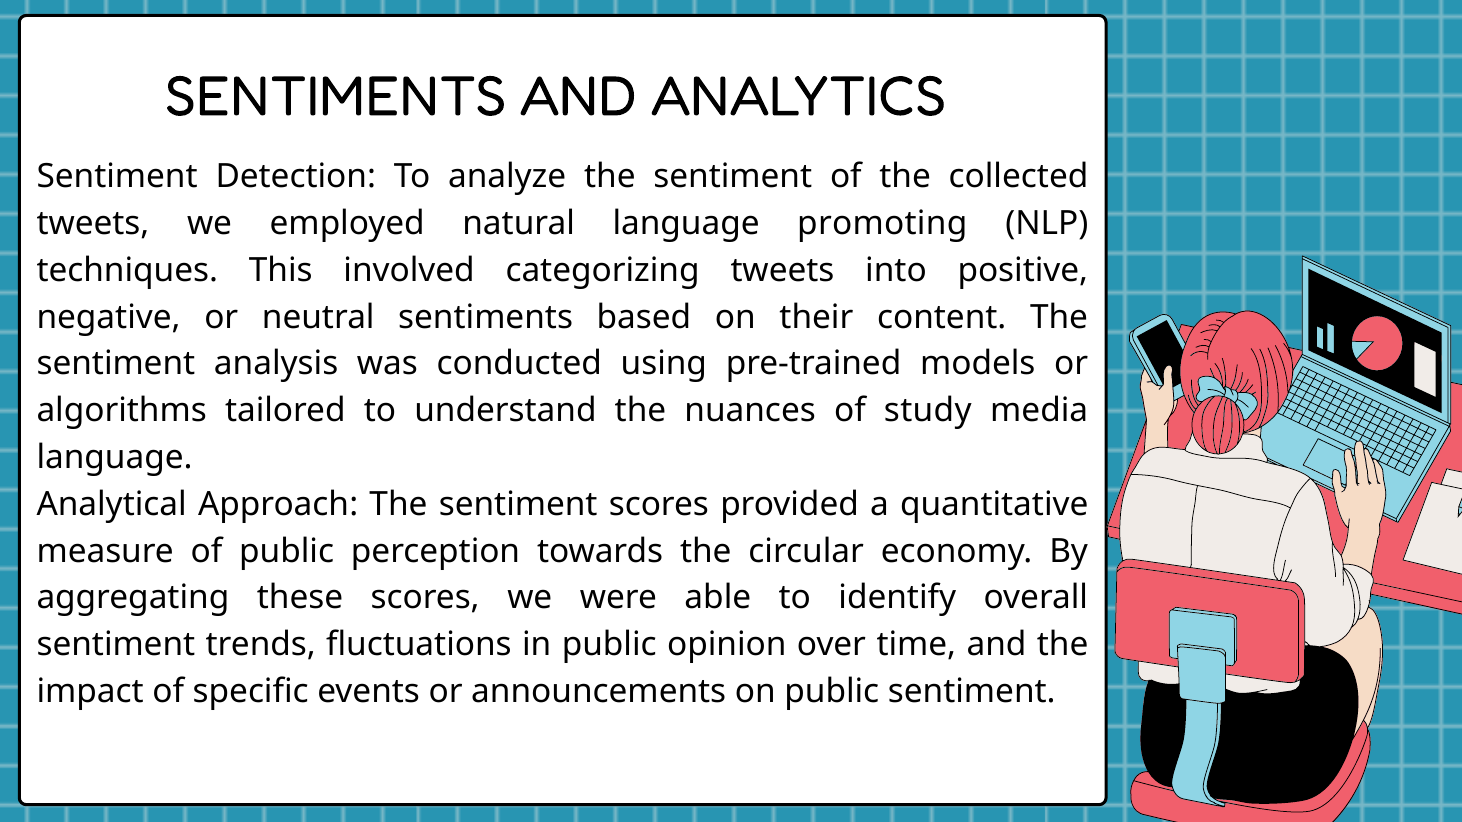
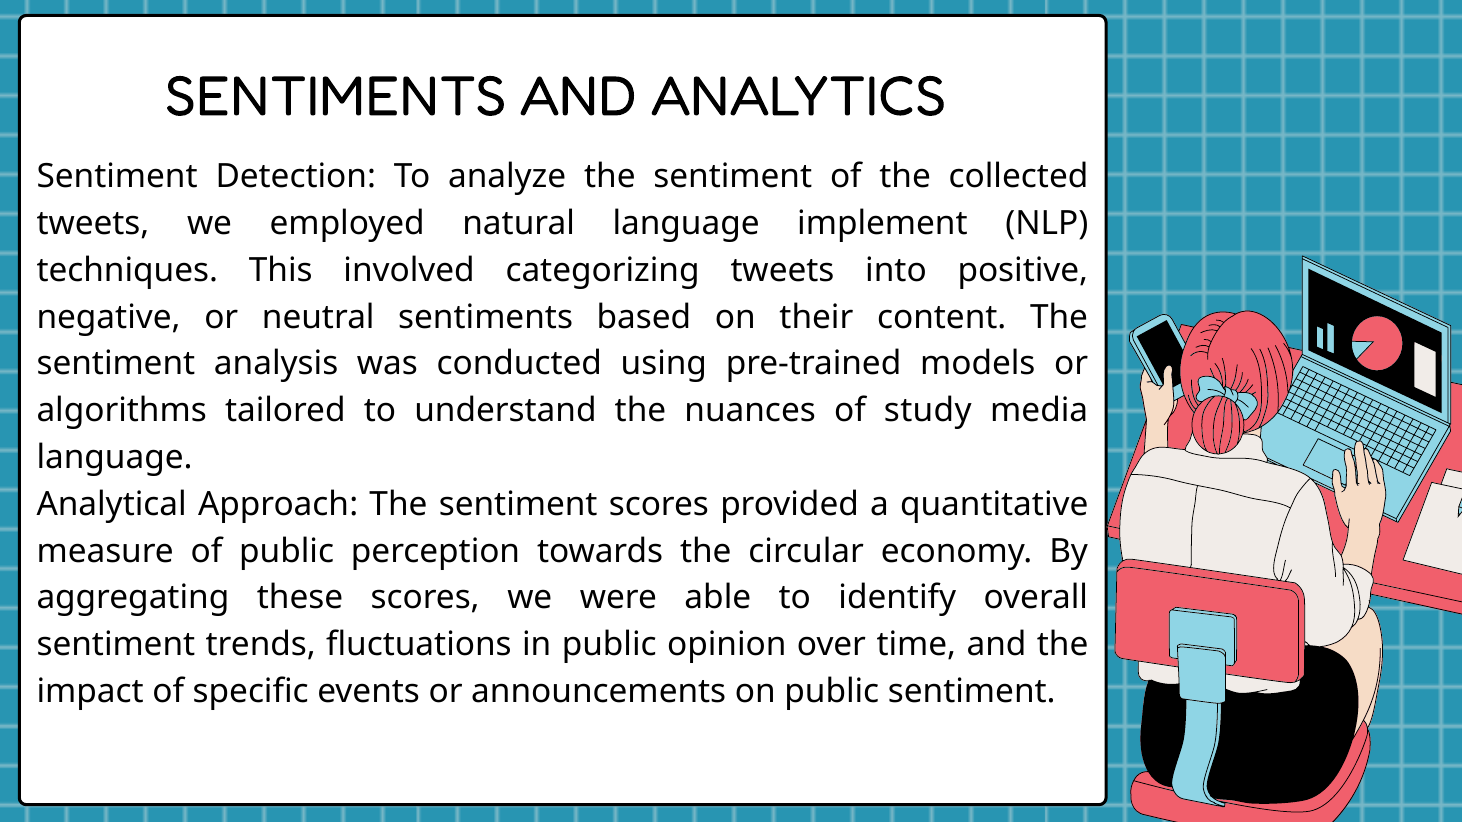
promoting: promoting -> implement
